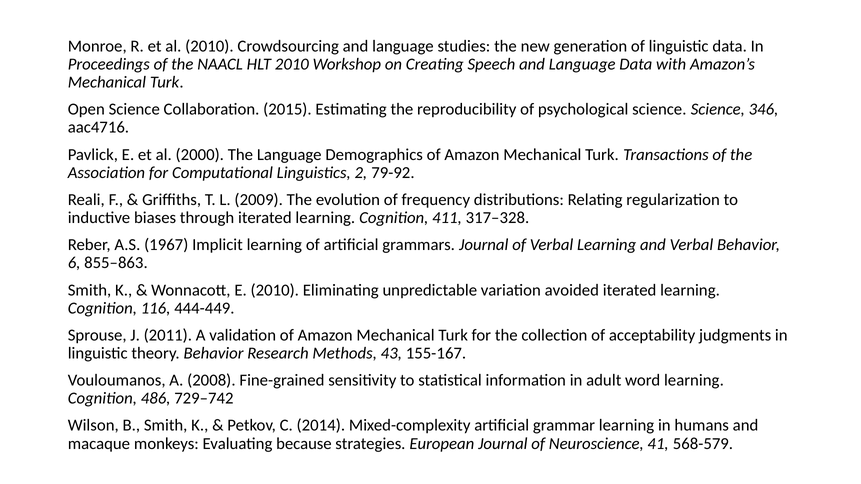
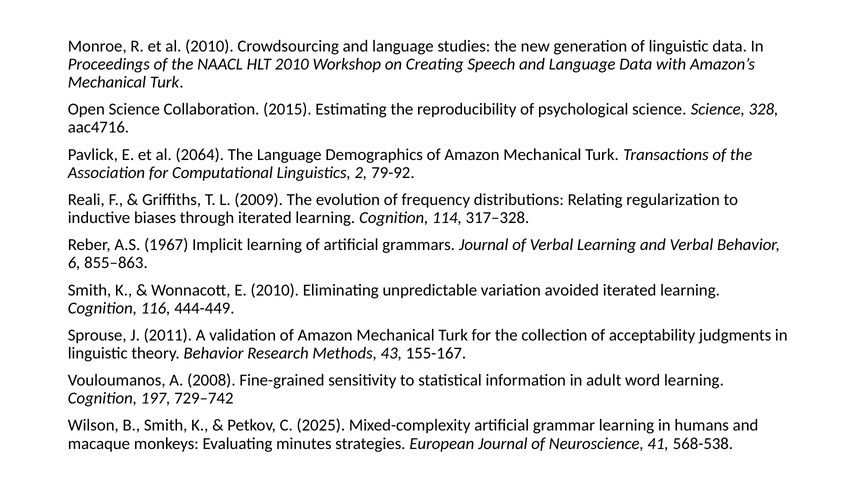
346: 346 -> 328
2000: 2000 -> 2064
411: 411 -> 114
486: 486 -> 197
2014: 2014 -> 2025
because: because -> minutes
568-579: 568-579 -> 568-538
